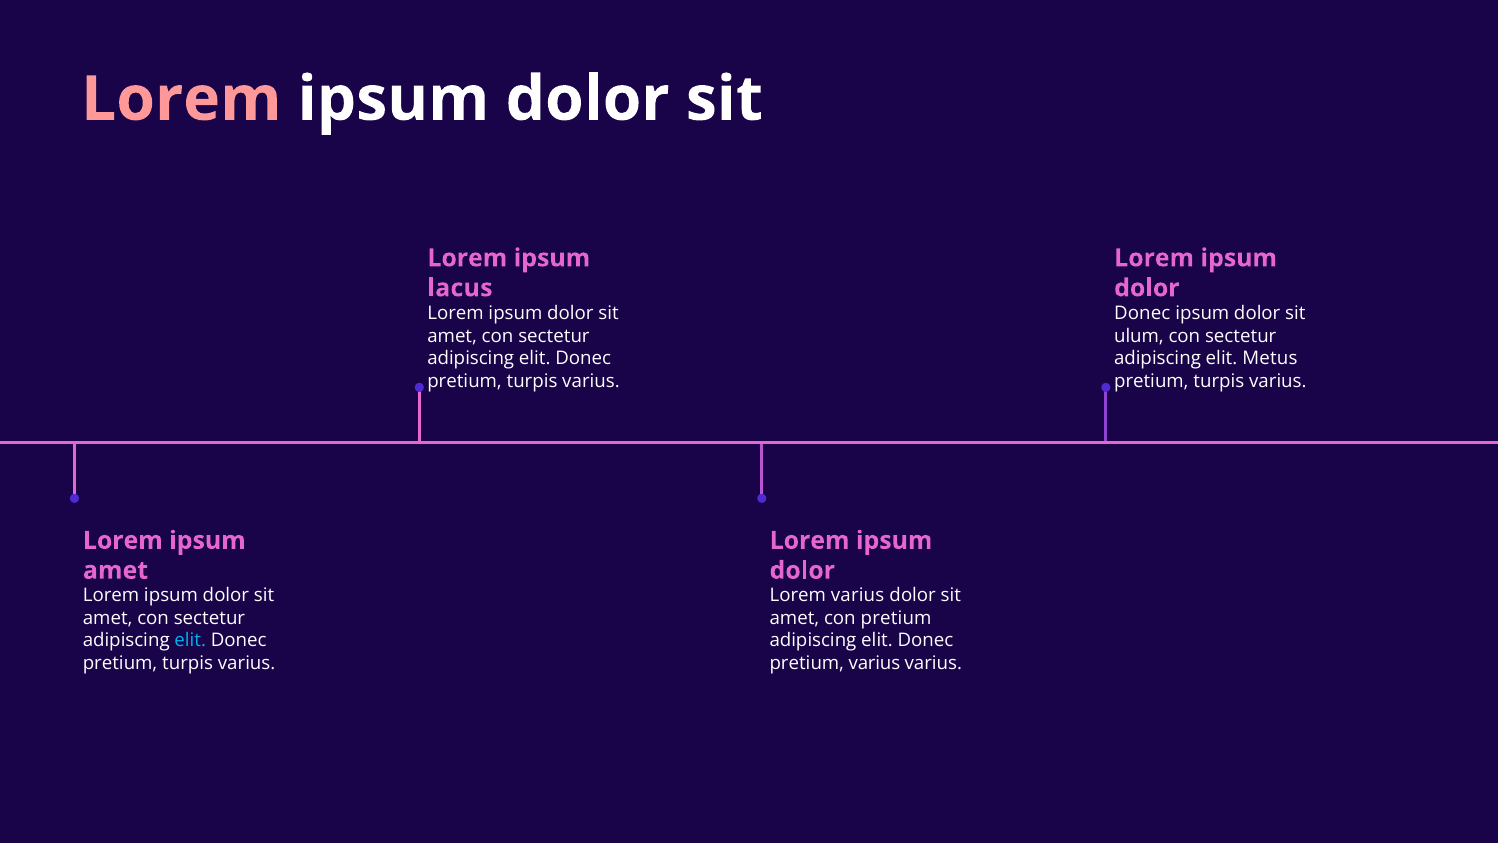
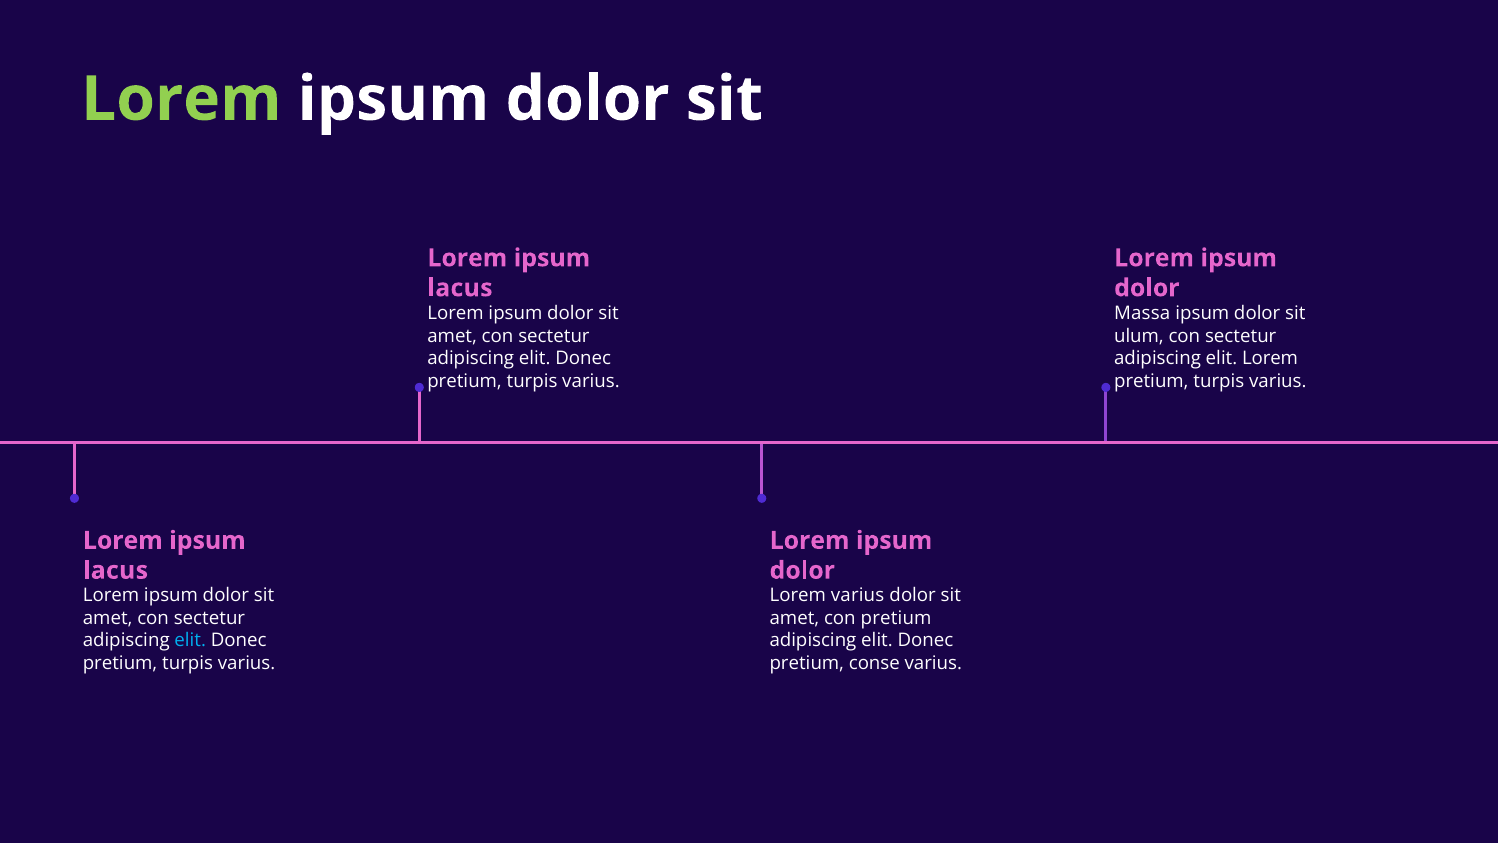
Lorem at (181, 99) colour: pink -> light green
Donec at (1142, 313): Donec -> Massa
elit Metus: Metus -> Lorem
amet at (116, 570): amet -> lacus
pretium varius: varius -> conse
